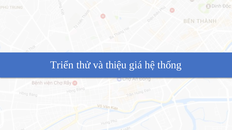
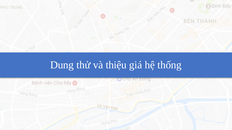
Triển: Triển -> Dung
